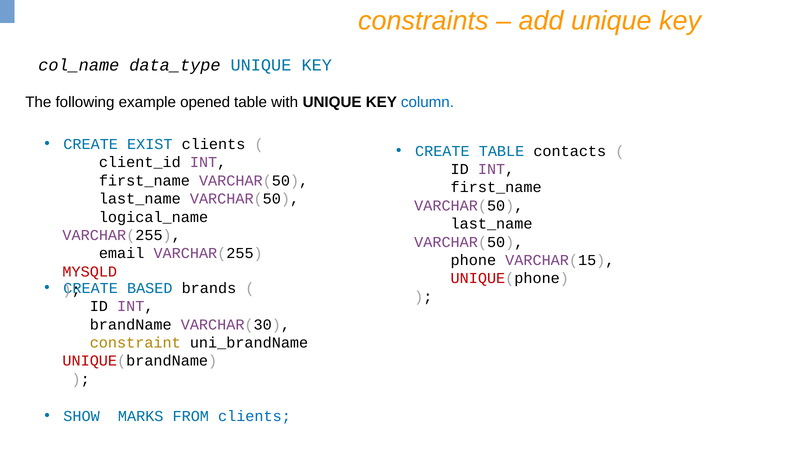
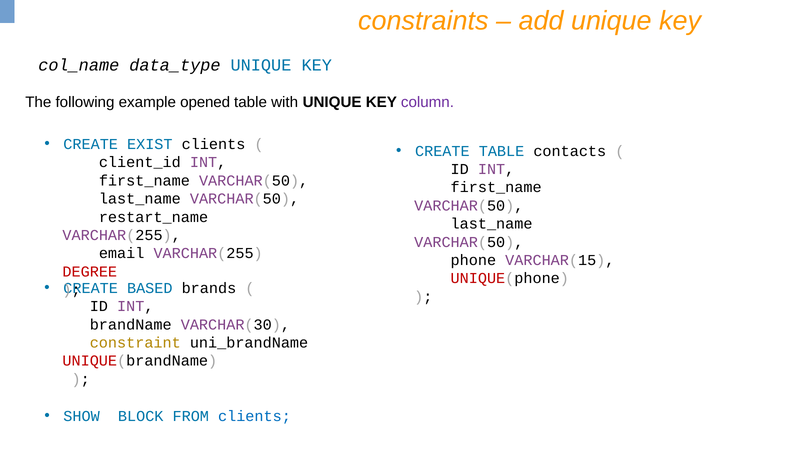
column colour: blue -> purple
logical_name: logical_name -> restart_name
MYSQLD: MYSQLD -> DEGREE
MARKS: MARKS -> BLOCK
